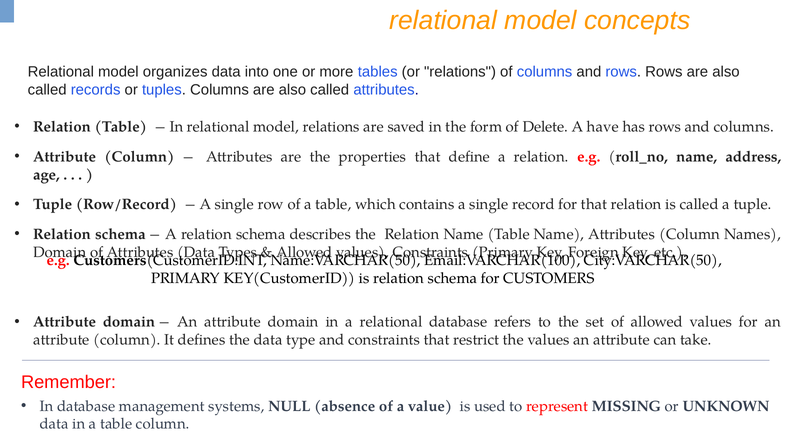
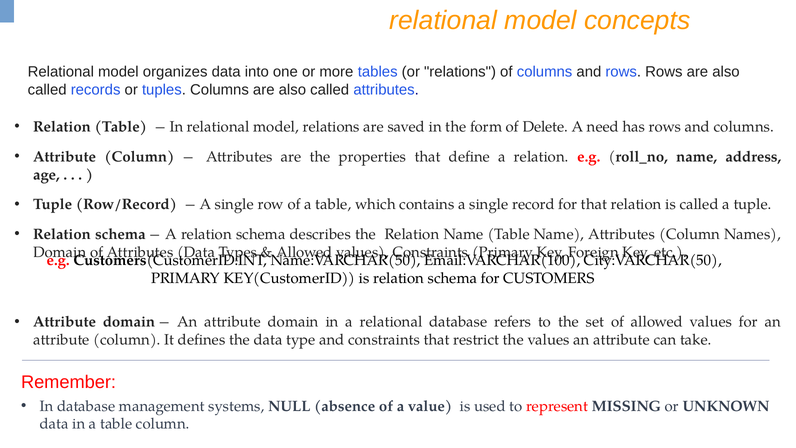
have: have -> need
